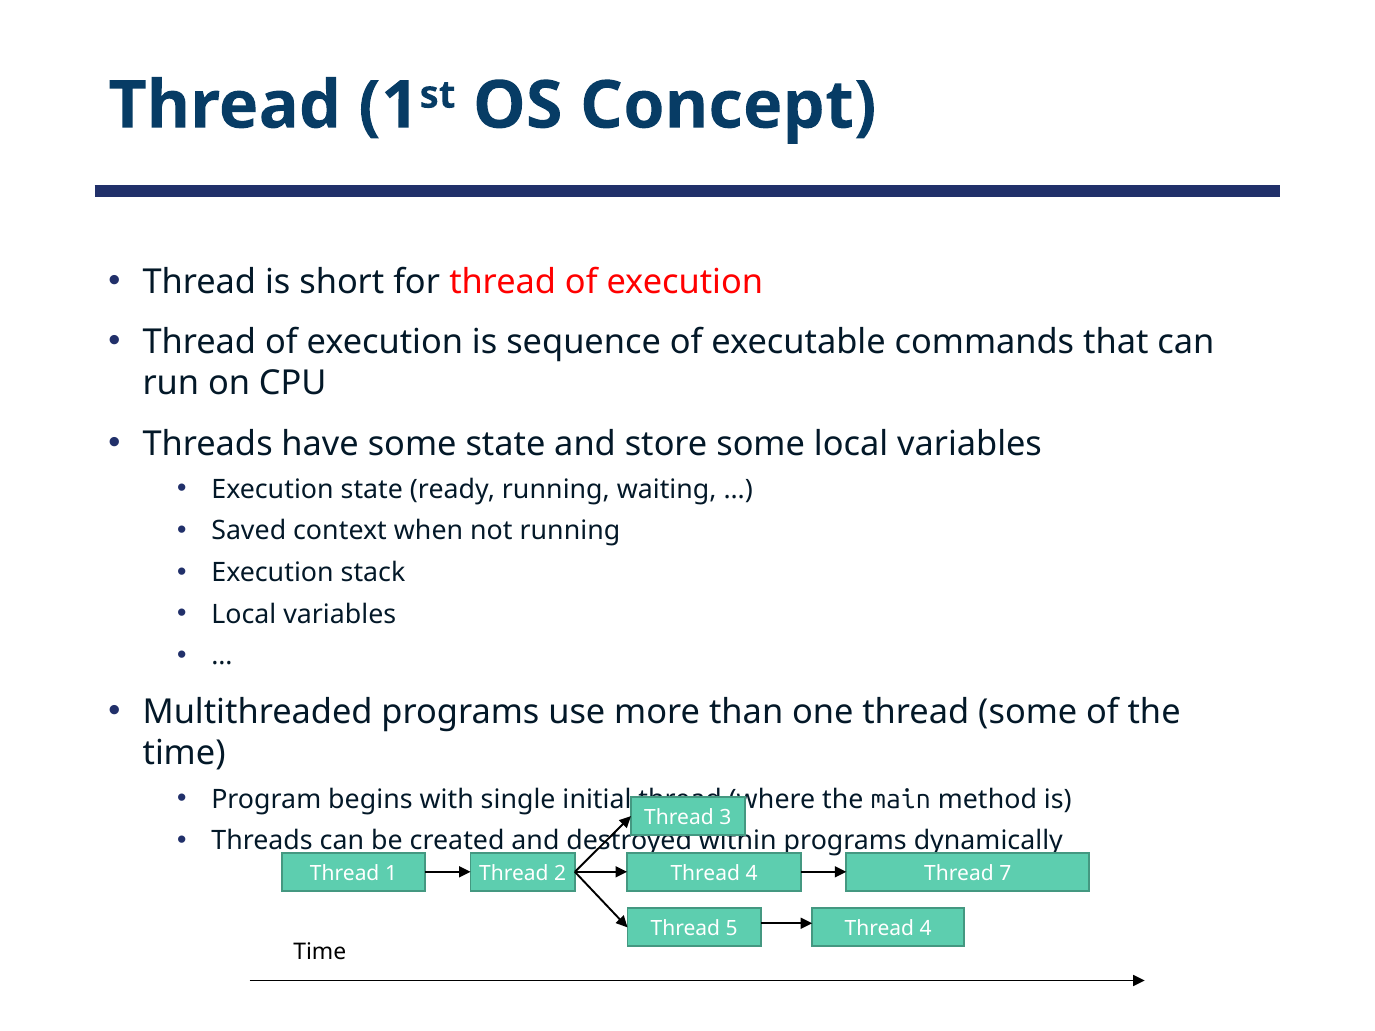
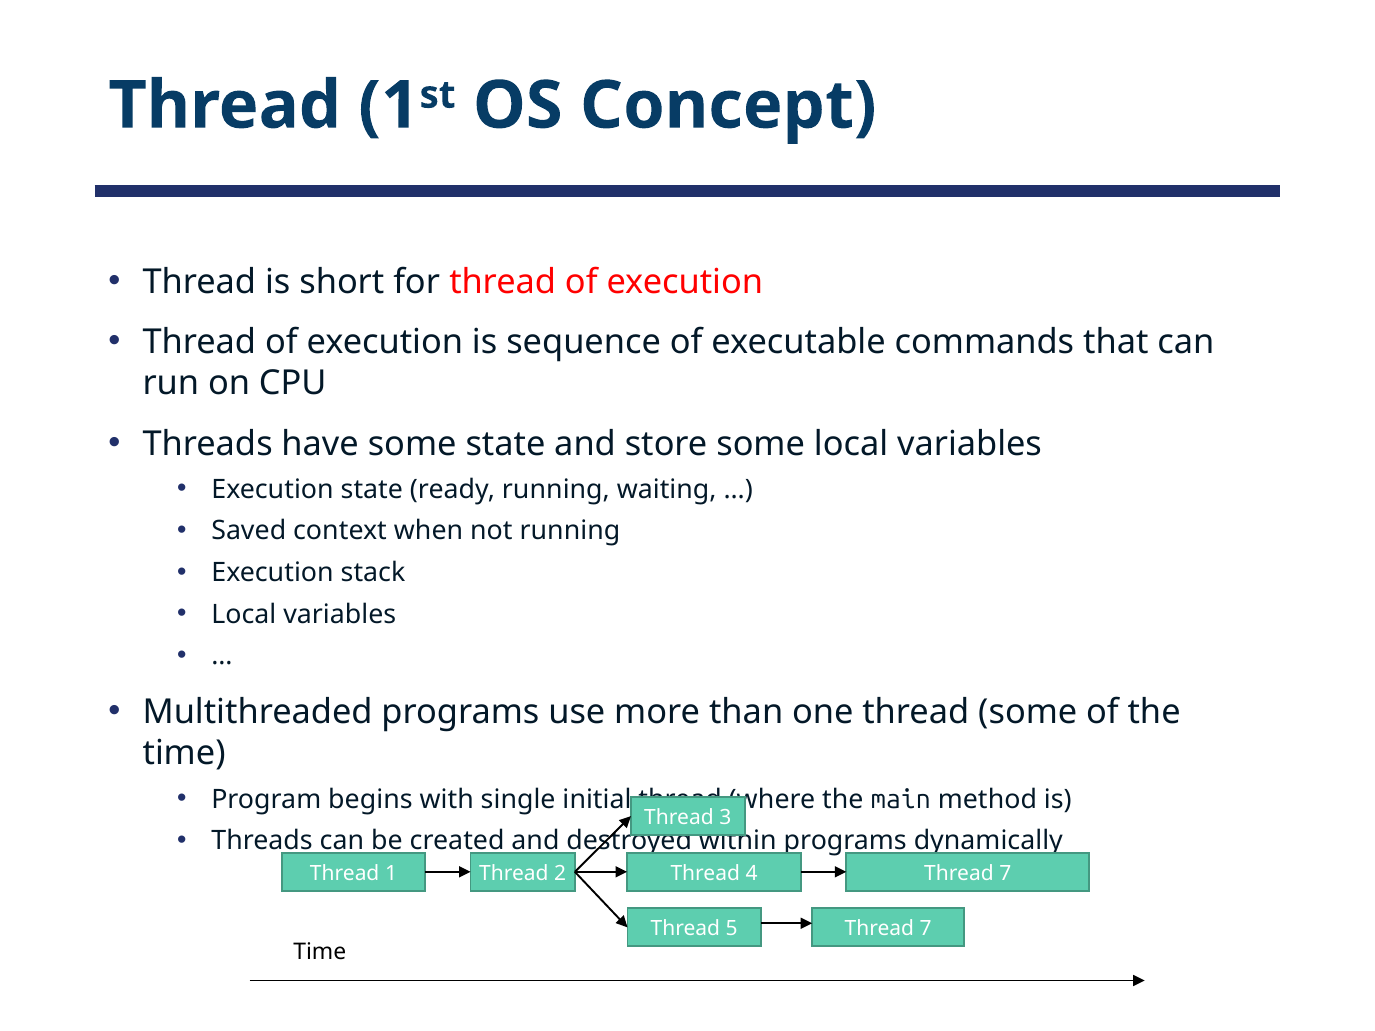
5 Thread 4: 4 -> 7
